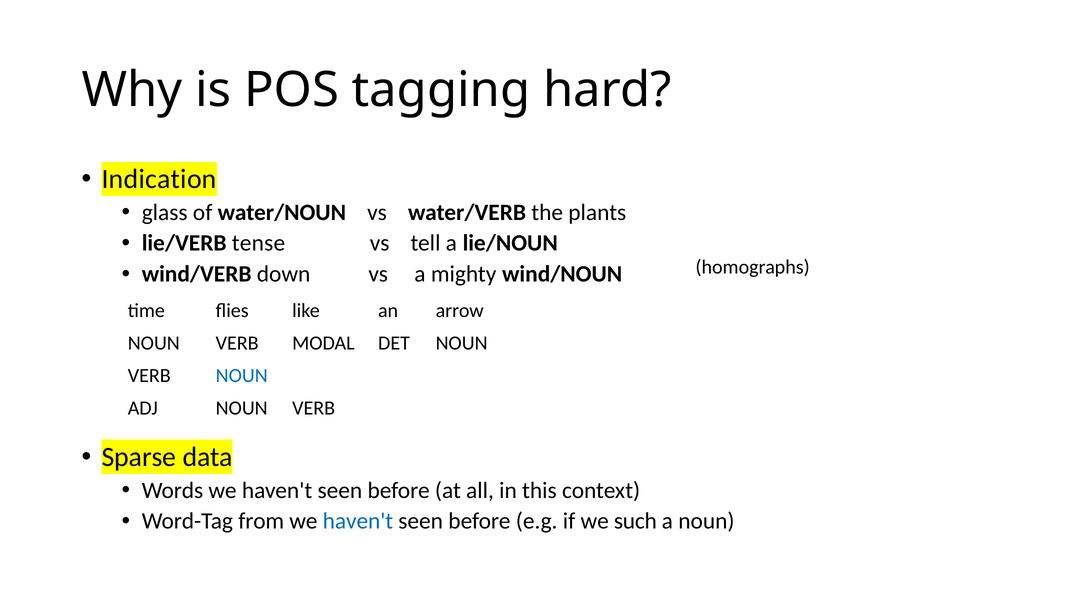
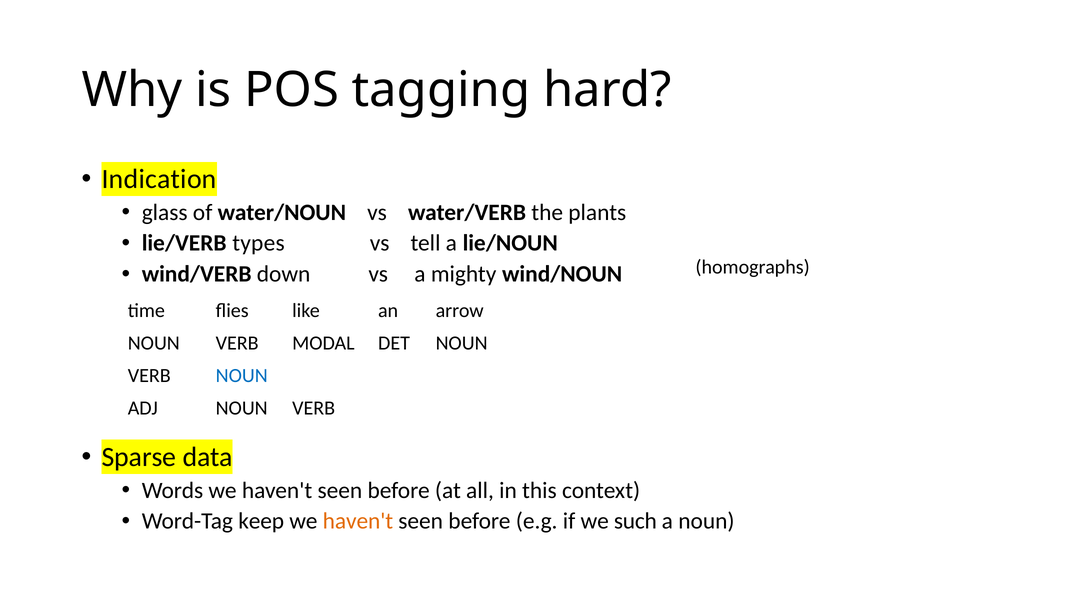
tense: tense -> types
from: from -> keep
haven't at (358, 521) colour: blue -> orange
